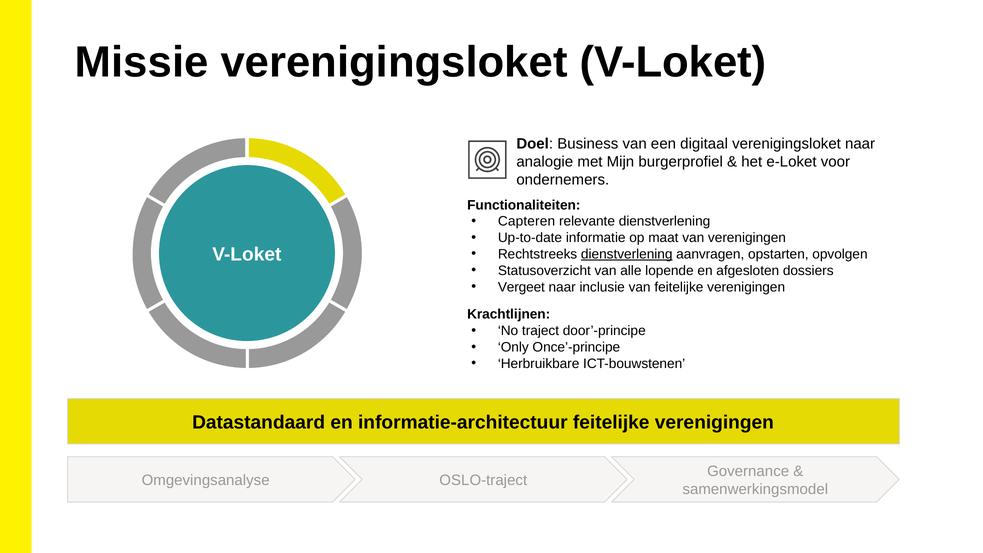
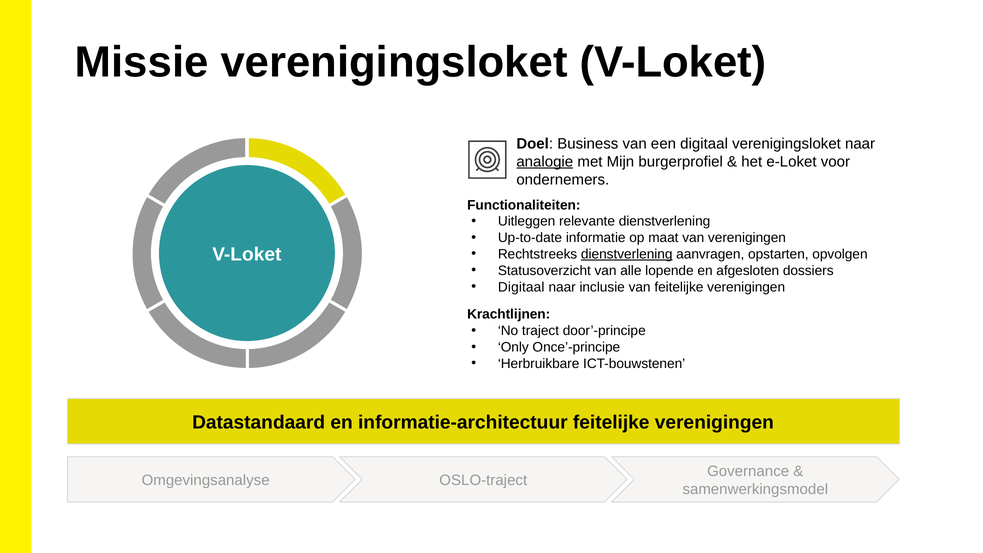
analogie underline: none -> present
Capteren: Capteren -> Uitleggen
Vergeet at (521, 287): Vergeet -> Digitaal
